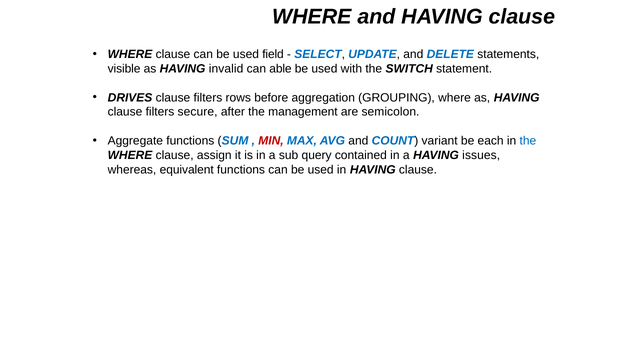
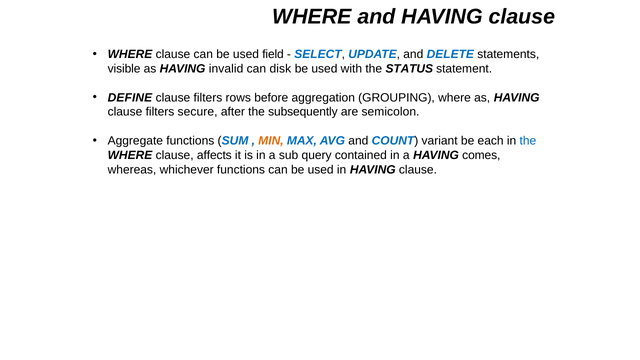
able: able -> disk
SWITCH: SWITCH -> STATUS
DRIVES: DRIVES -> DEFINE
management: management -> subsequently
MIN colour: red -> orange
assign: assign -> affects
issues: issues -> comes
equivalent: equivalent -> whichever
